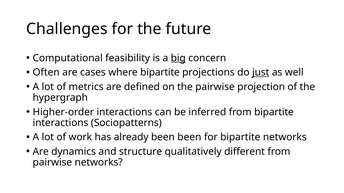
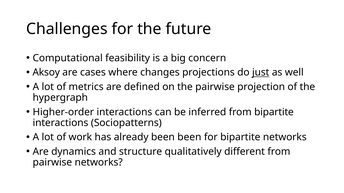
big underline: present -> none
Often: Often -> Aksoy
where bipartite: bipartite -> changes
